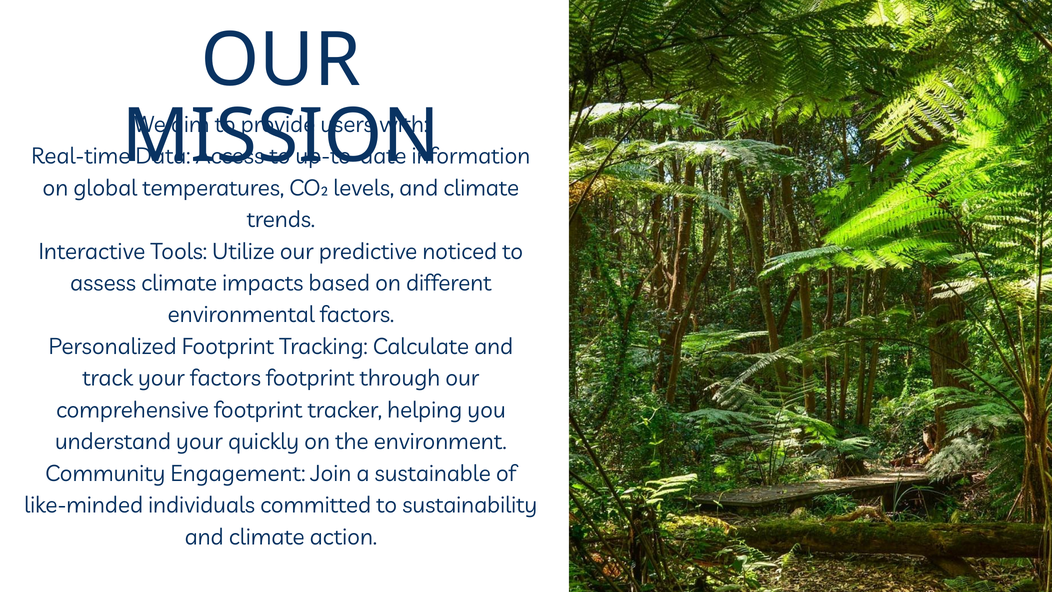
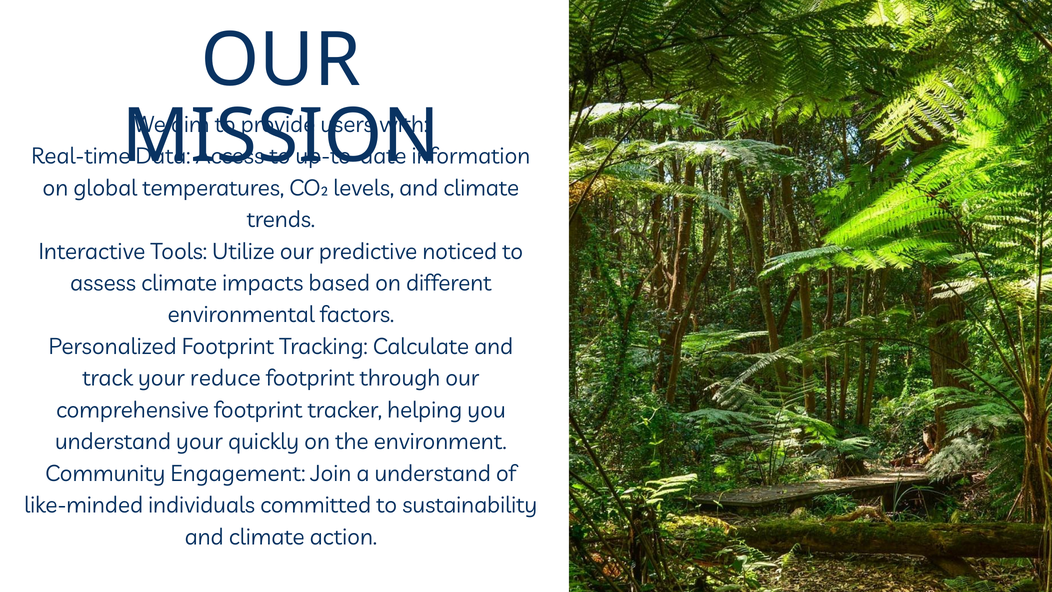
your factors: factors -> reduce
a sustainable: sustainable -> understand
